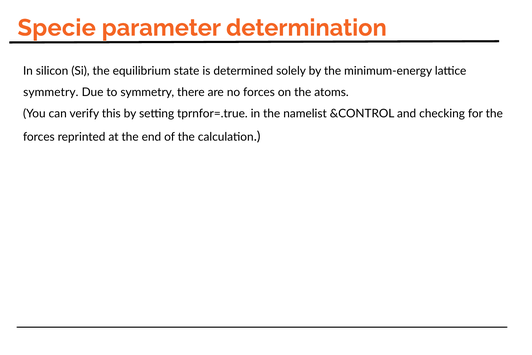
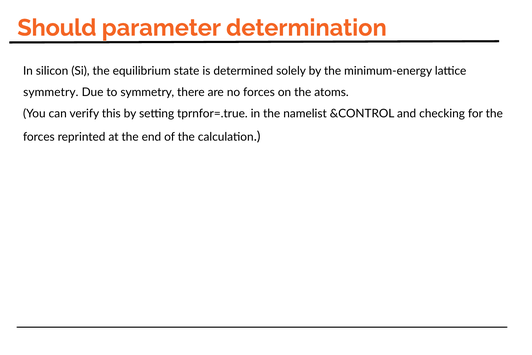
Specie: Specie -> Should
